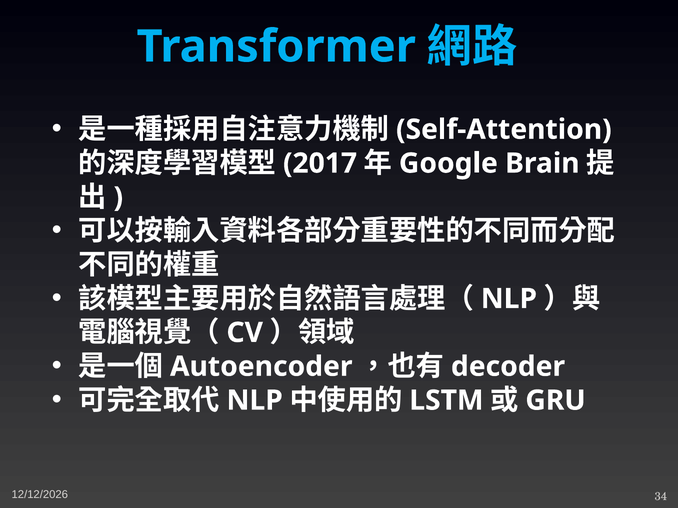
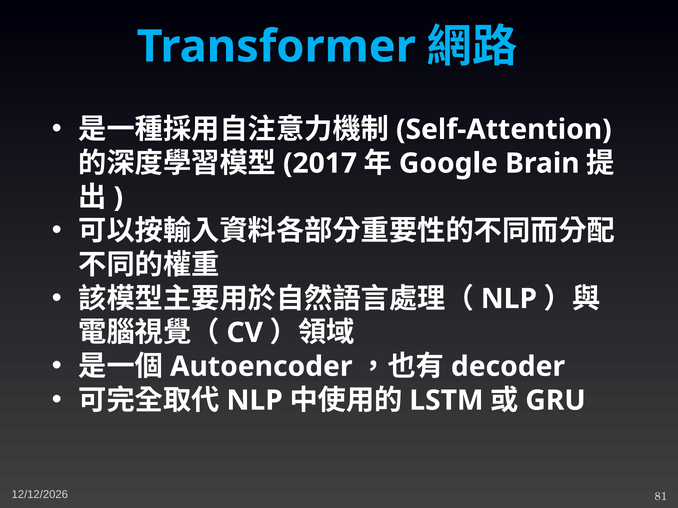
34: 34 -> 81
